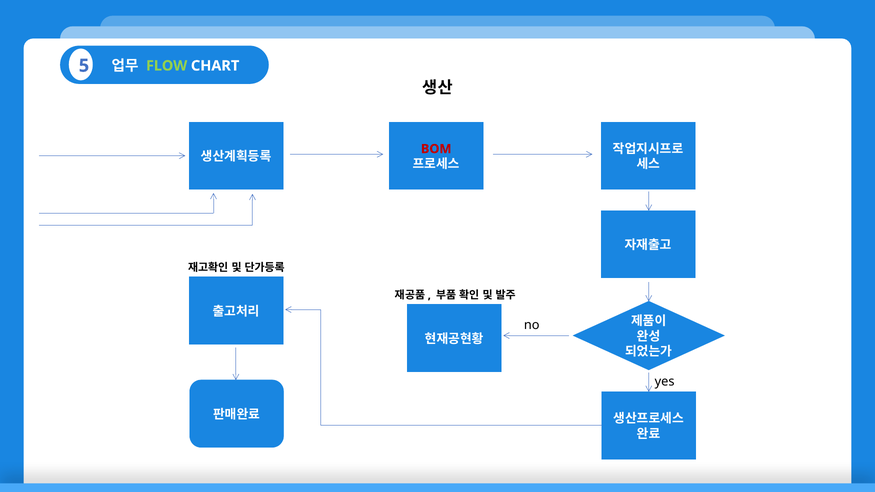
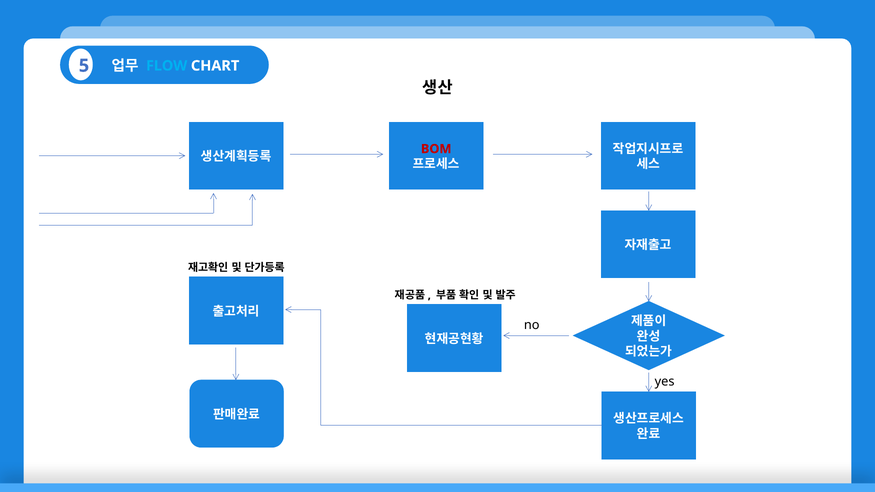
FLOW colour: light green -> light blue
